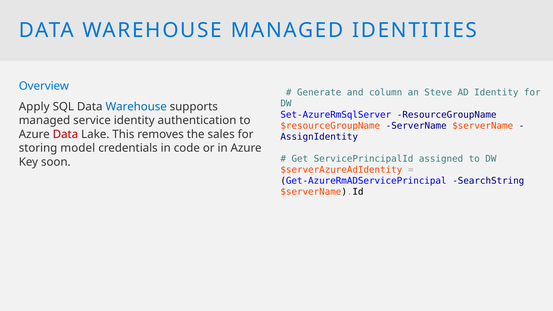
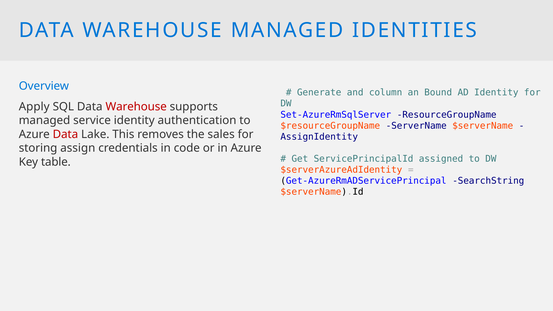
Steve: Steve -> Bound
Warehouse at (136, 107) colour: blue -> red
model: model -> assign
soon: soon -> table
